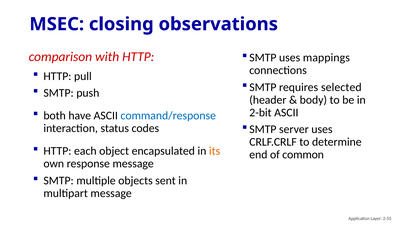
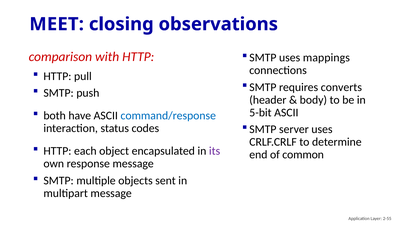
MSEC: MSEC -> MEET
selected: selected -> converts
2-bit: 2-bit -> 5-bit
its colour: orange -> purple
